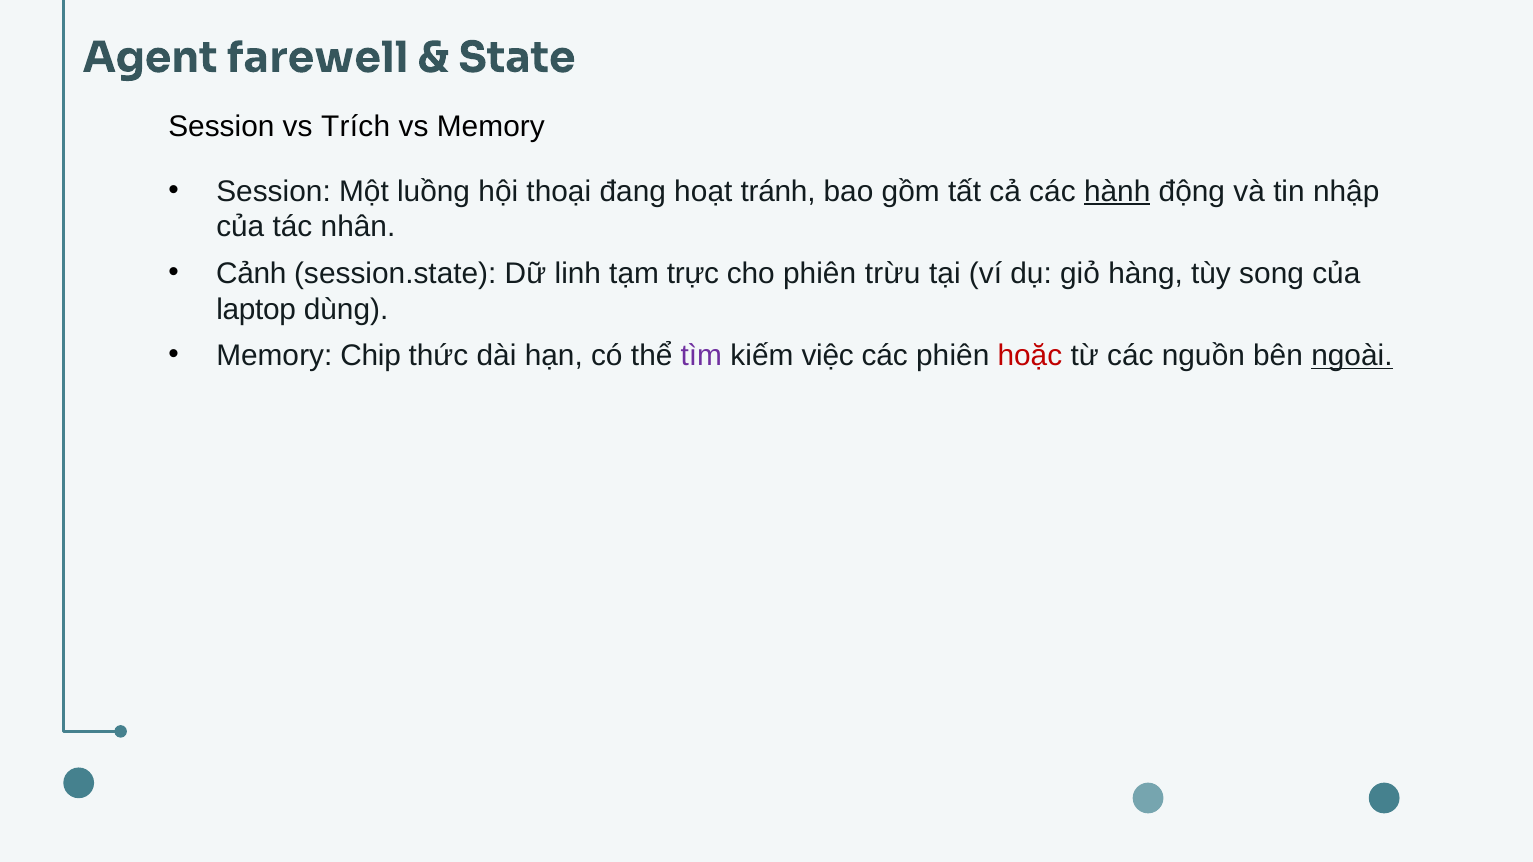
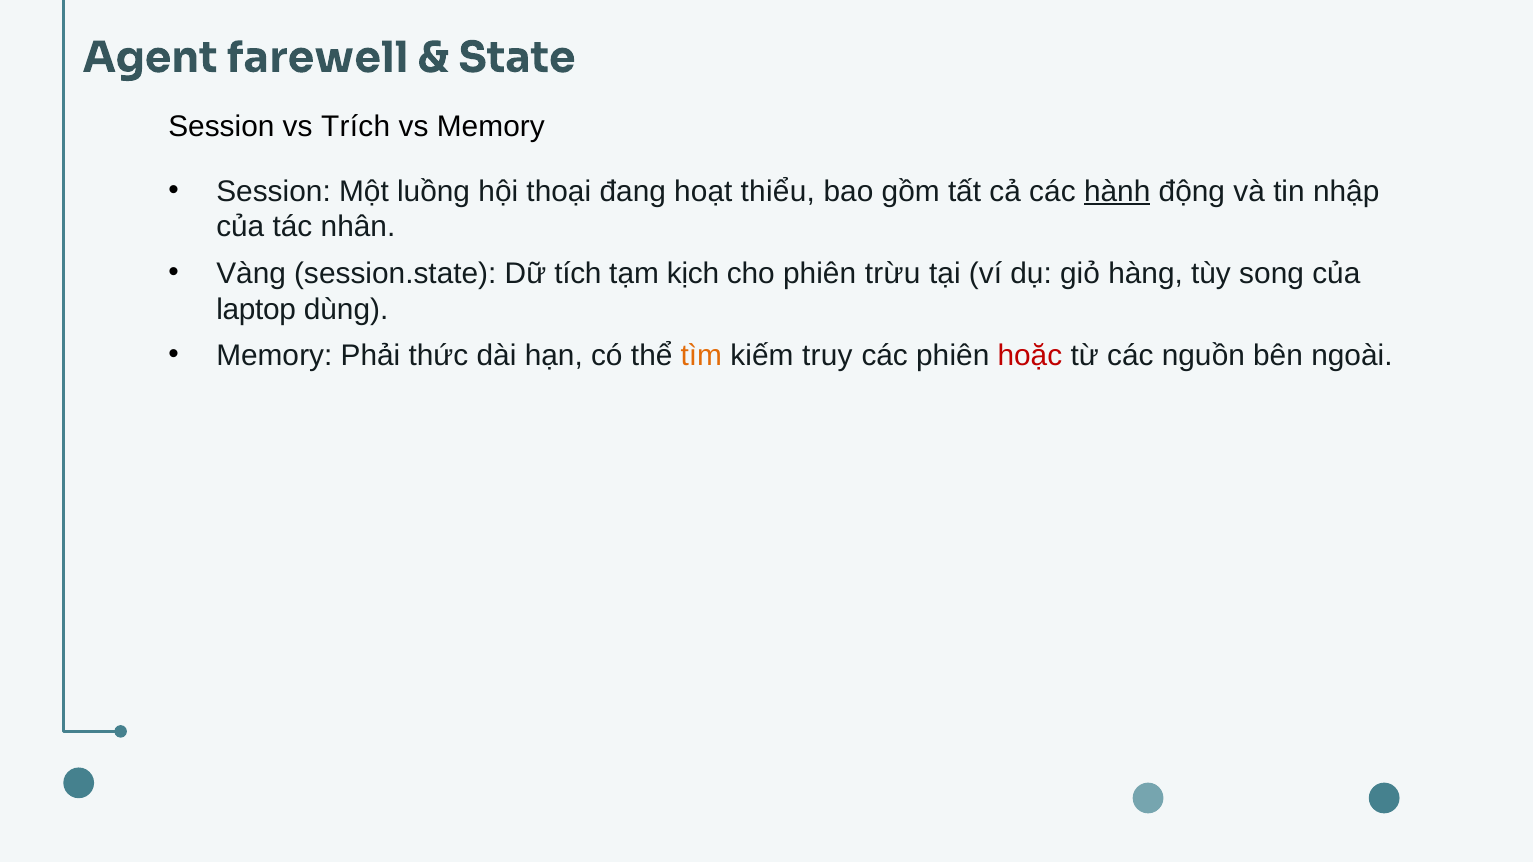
tránh: tránh -> thiểu
Cảnh: Cảnh -> Vàng
linh: linh -> tích
trực: trực -> kịch
Chip: Chip -> Phải
tìm colour: purple -> orange
việc: việc -> truy
ngoài underline: present -> none
